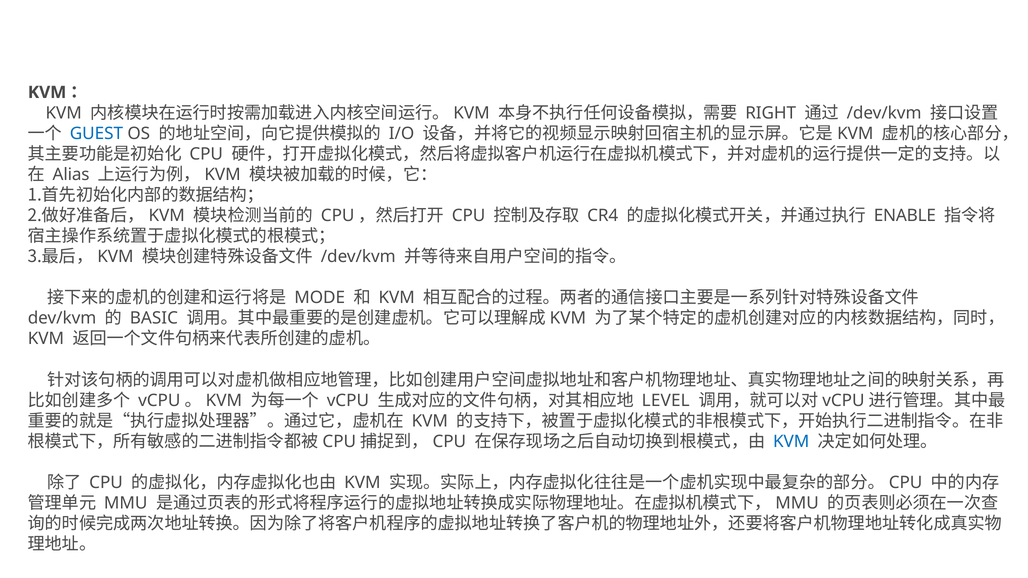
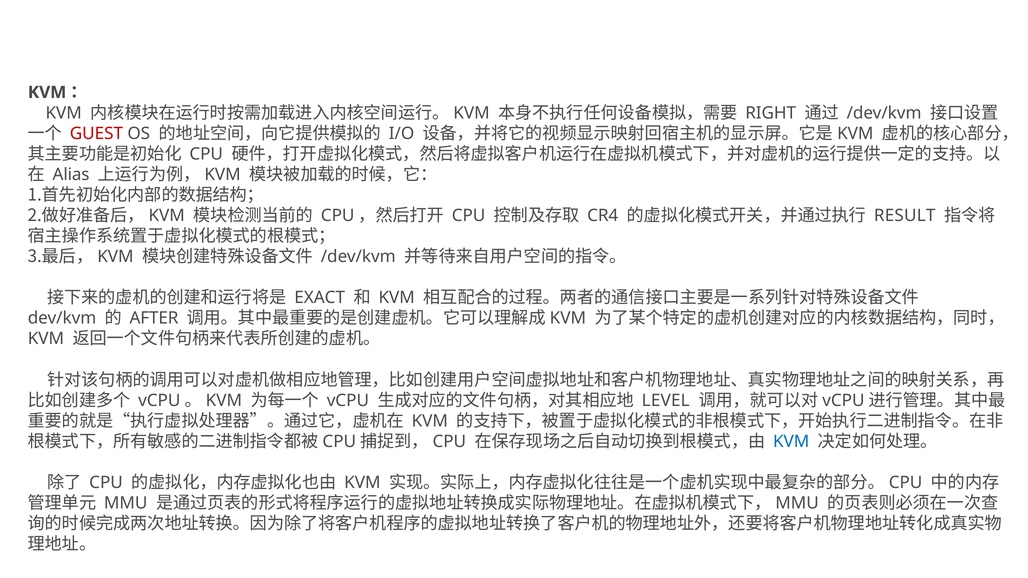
GUEST colour: blue -> red
ENABLE: ENABLE -> RESULT
MODE: MODE -> EXACT
BASIC: BASIC -> AFTER
